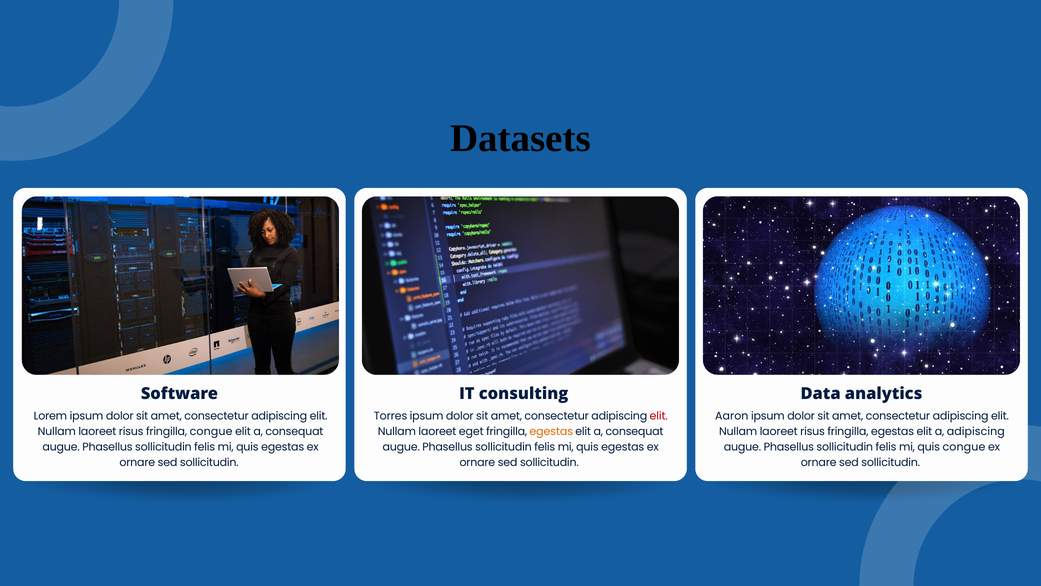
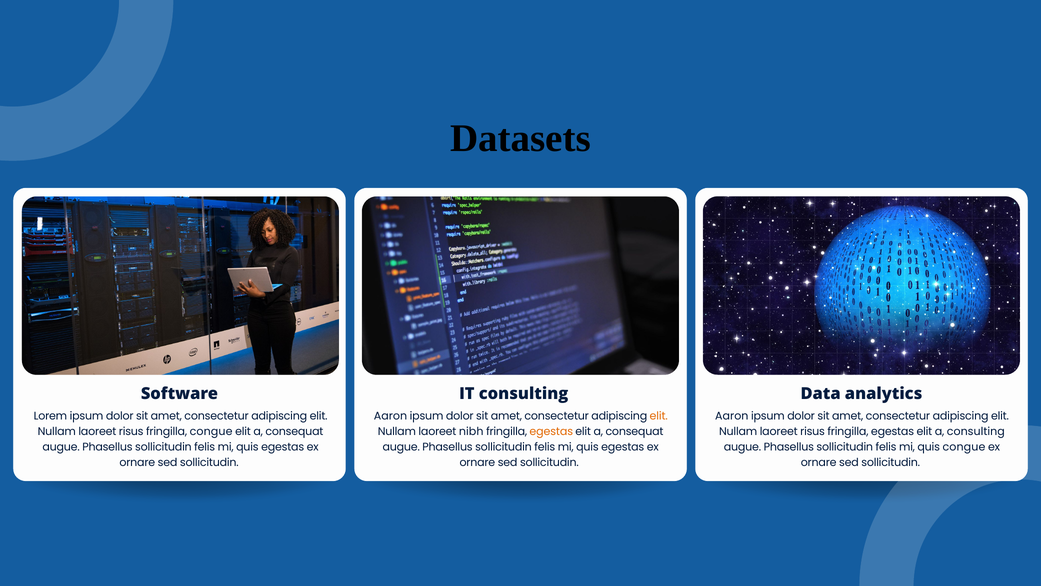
Torres at (391, 416): Torres -> Aaron
elit at (659, 416) colour: red -> orange
eget: eget -> nibh
a adipiscing: adipiscing -> consulting
